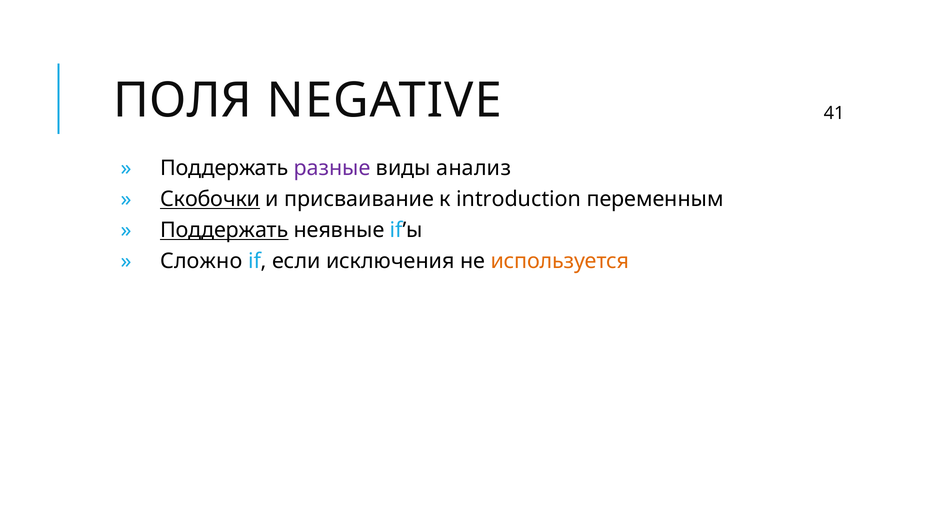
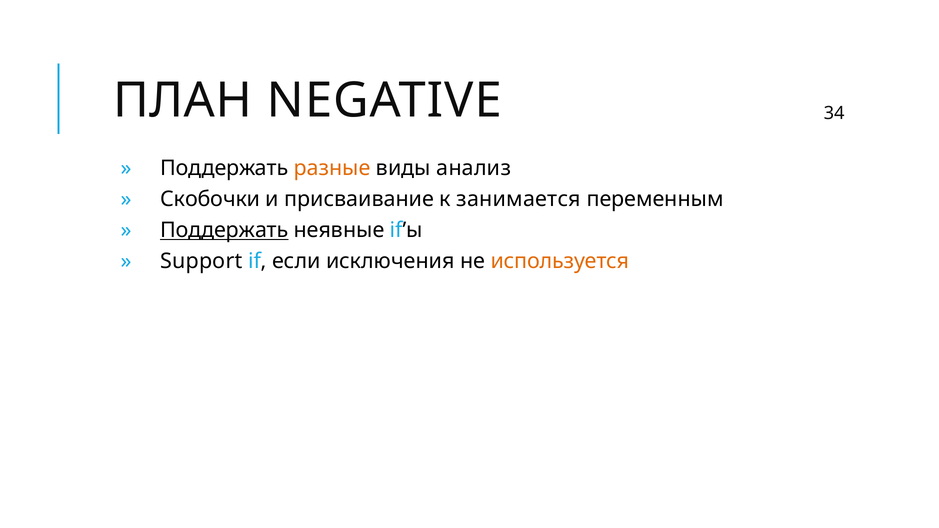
ПОЛЯ: ПОЛЯ -> ПЛАН
41: 41 -> 34
разные colour: purple -> orange
Скобочки underline: present -> none
introduction: introduction -> занимается
Сложно: Сложно -> Support
